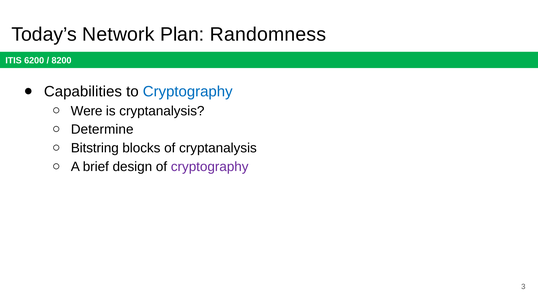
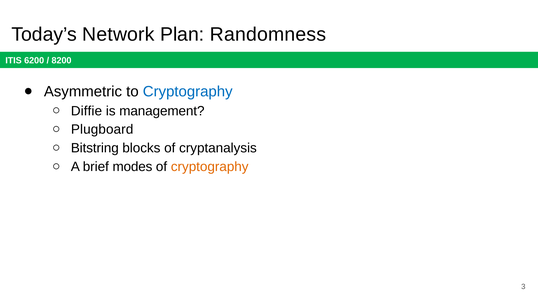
Capabilities: Capabilities -> Asymmetric
Were: Were -> Diffie
is cryptanalysis: cryptanalysis -> management
Determine: Determine -> Plugboard
design: design -> modes
cryptography at (210, 166) colour: purple -> orange
